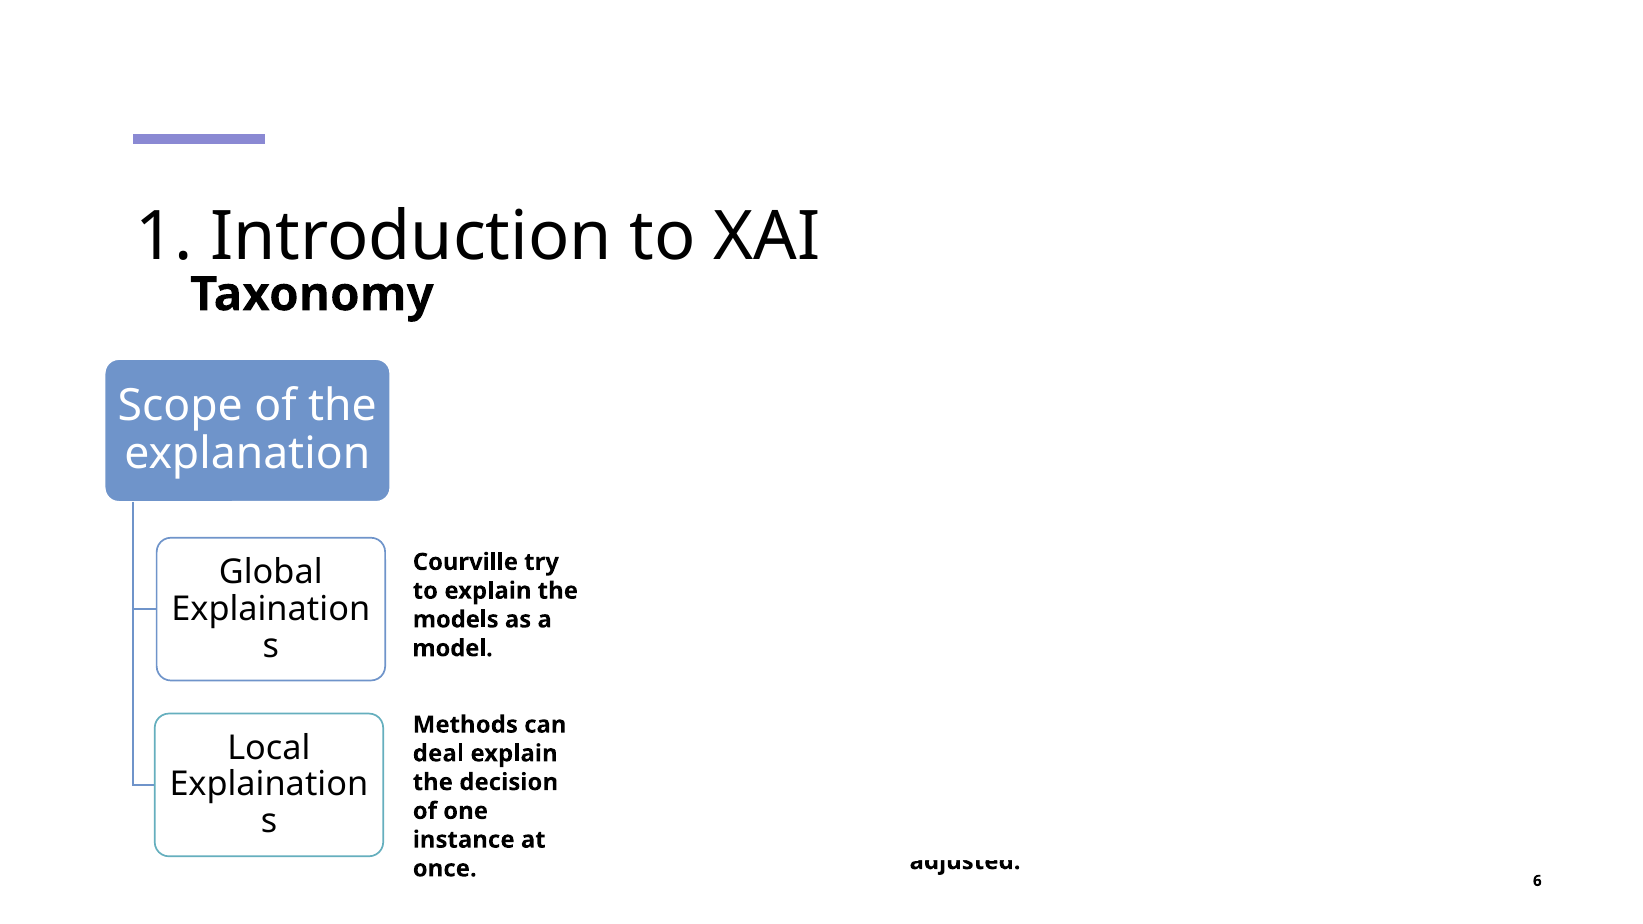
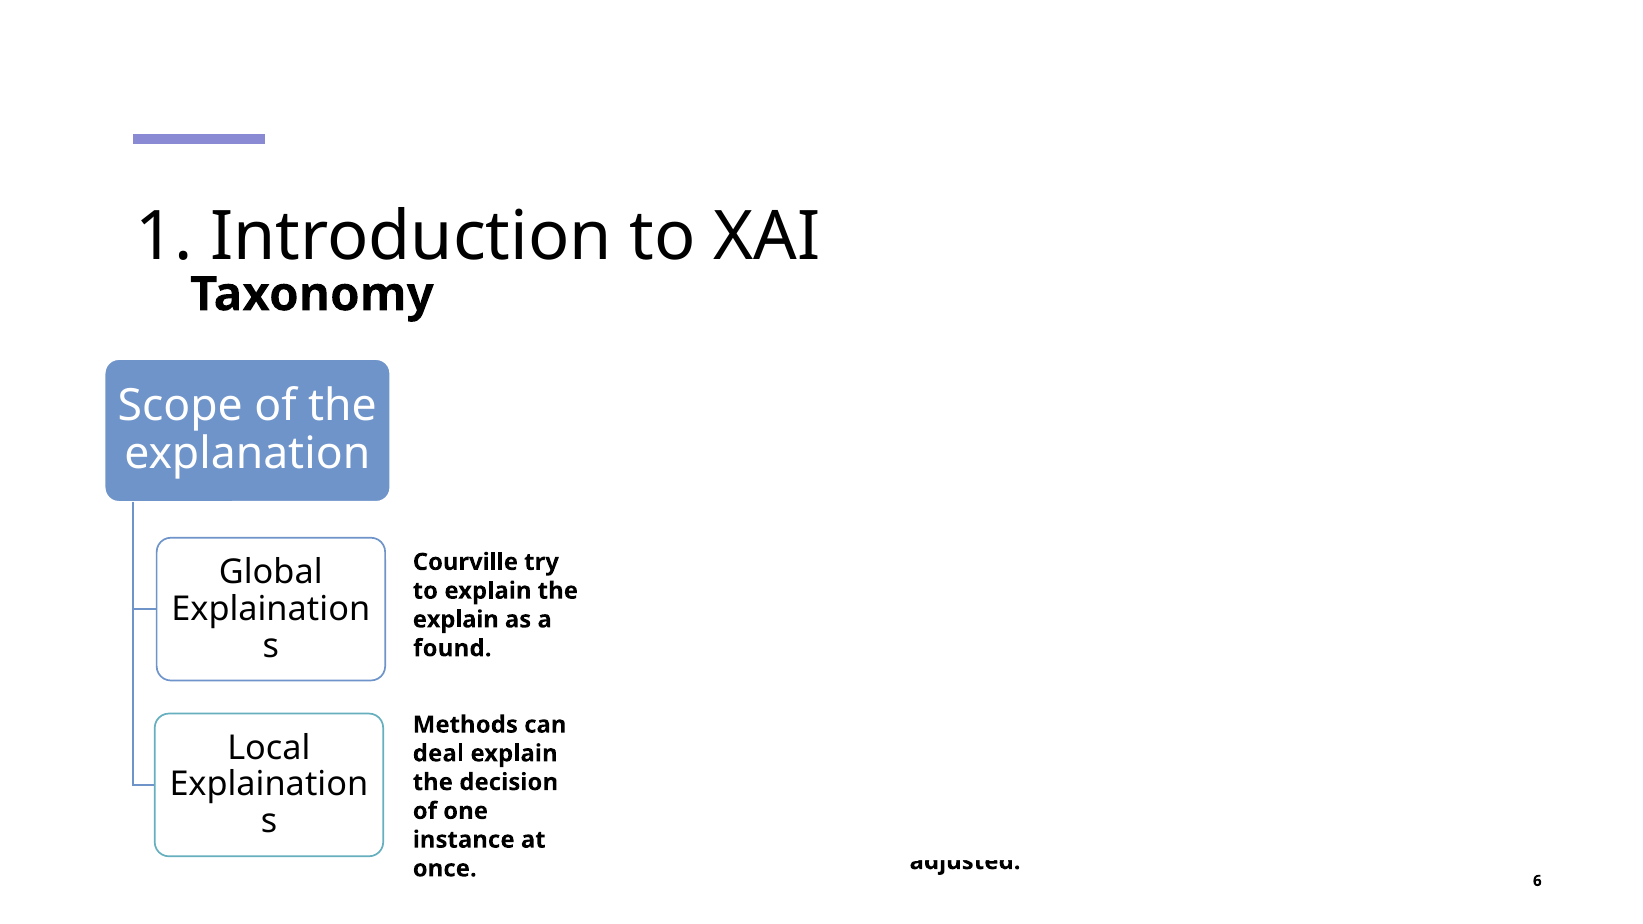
models at (456, 620): models -> explain
model at (453, 648): model -> found
